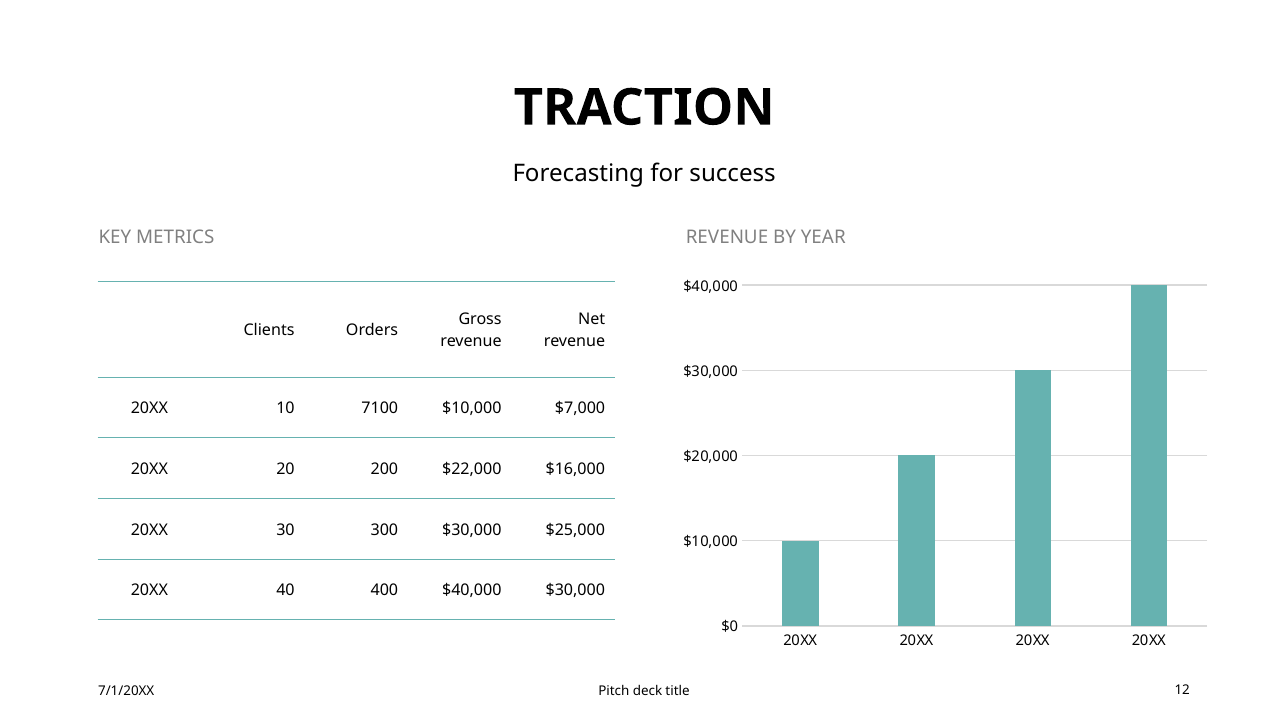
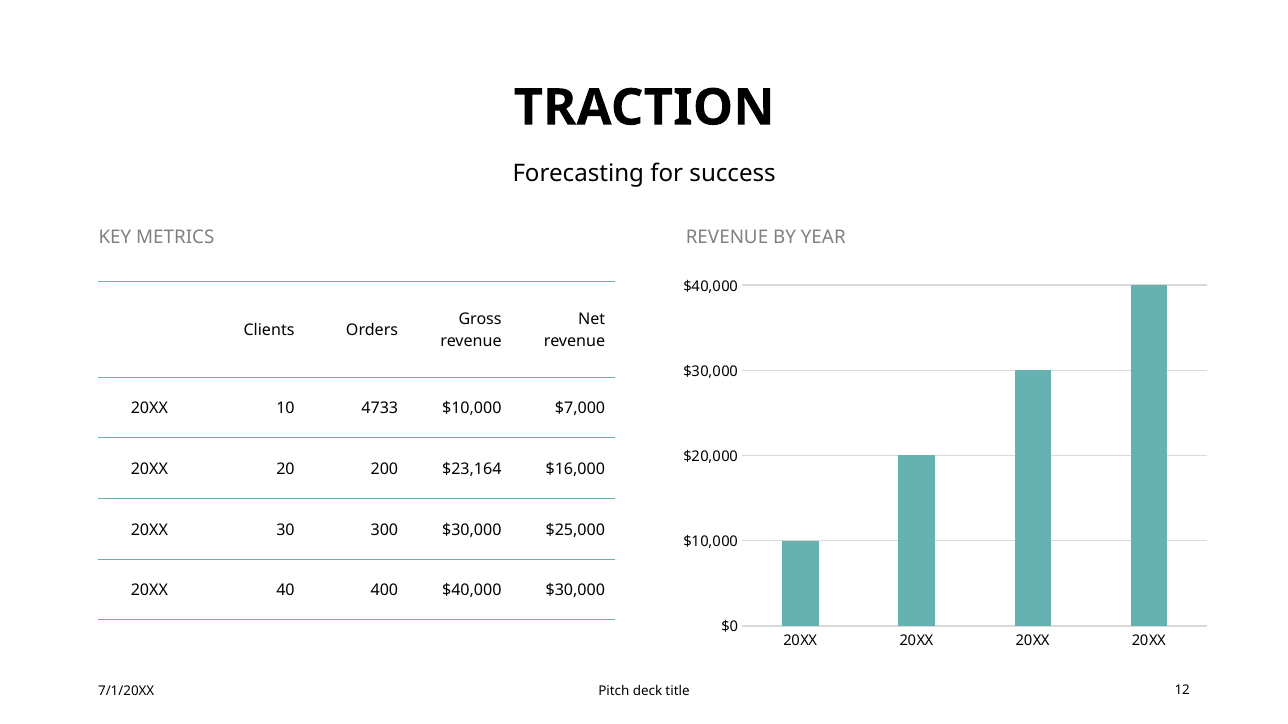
7100: 7100 -> 4733
$22,000: $22,000 -> $23,164
